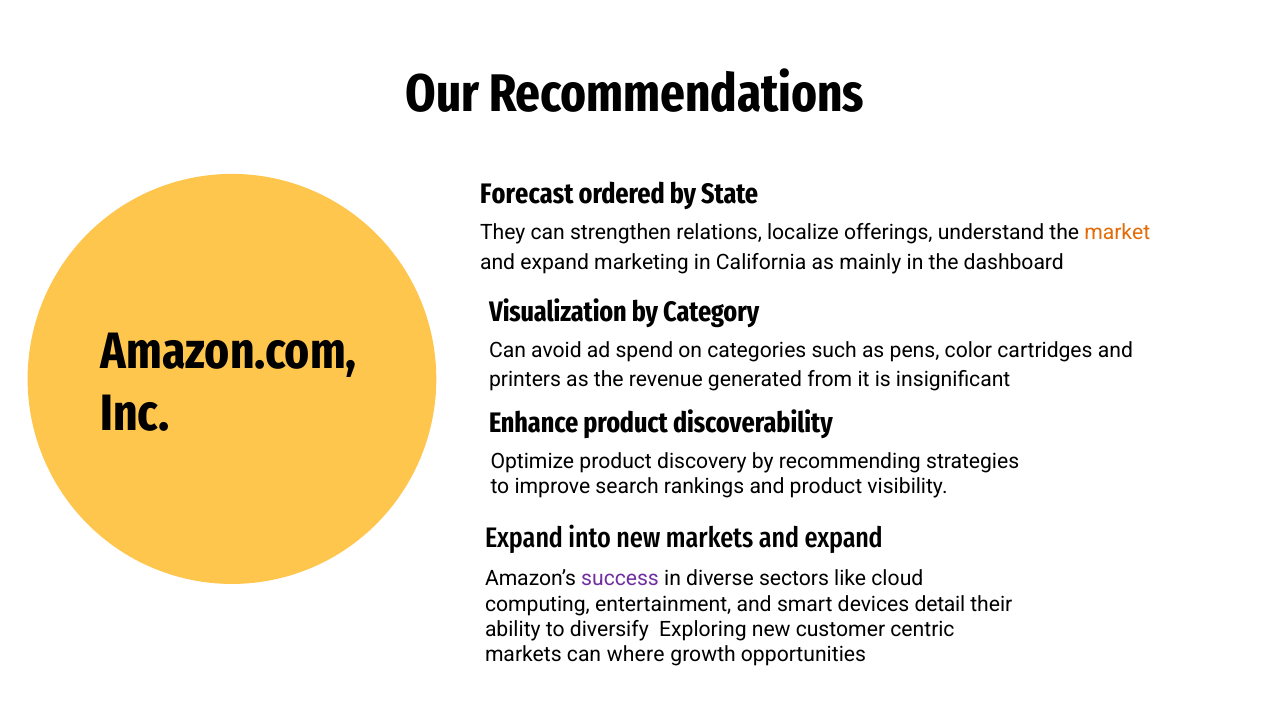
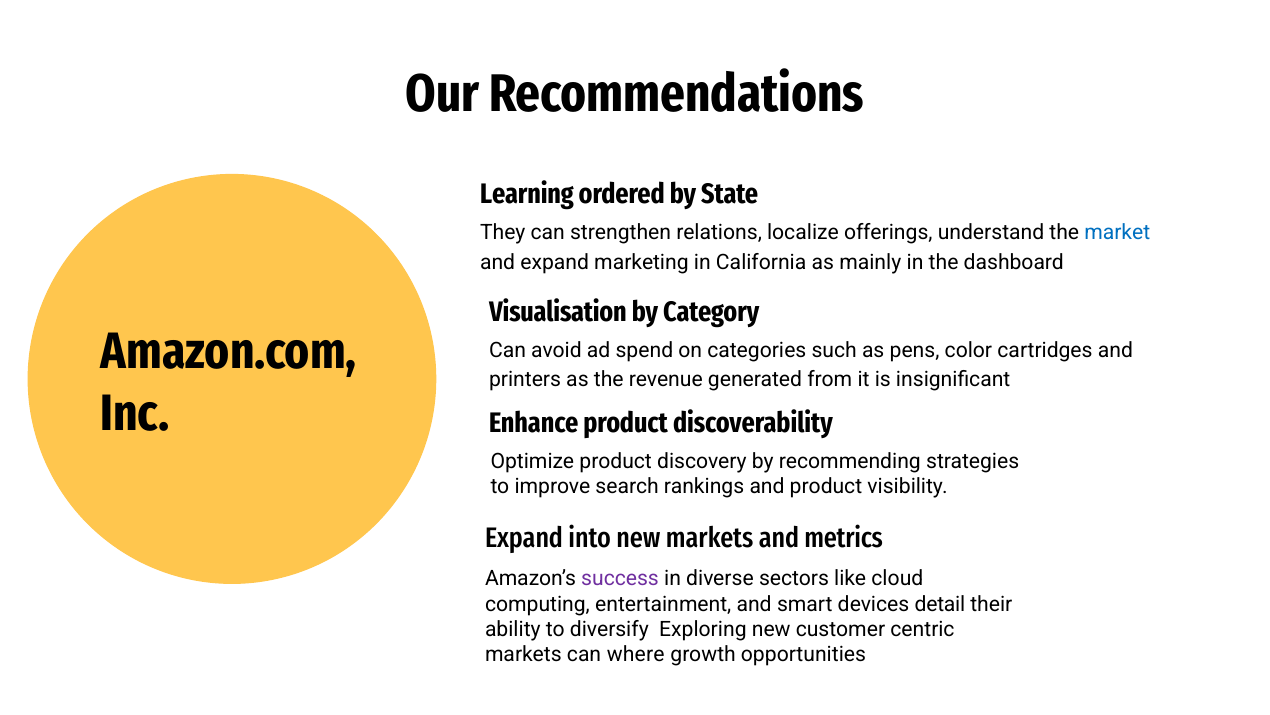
Forecast: Forecast -> Learning
market colour: orange -> blue
Visualization: Visualization -> Visualisation
markets and expand: expand -> metrics
